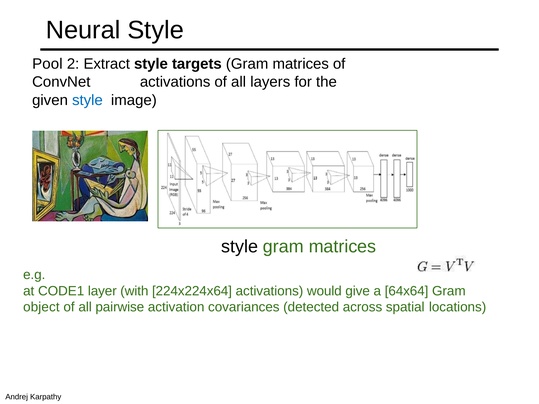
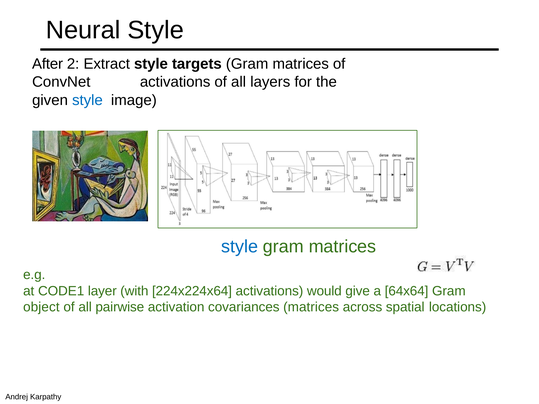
Pool: Pool -> After
style at (240, 247) colour: black -> blue
covariances detected: detected -> matrices
